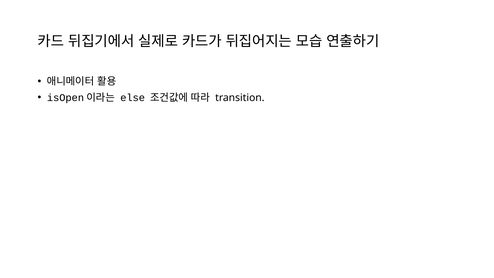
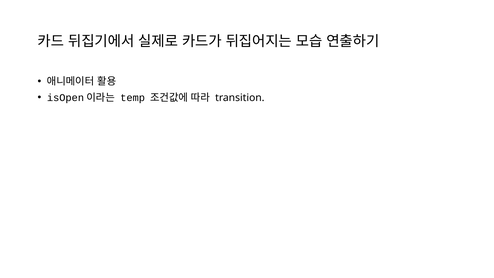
else: else -> temp
